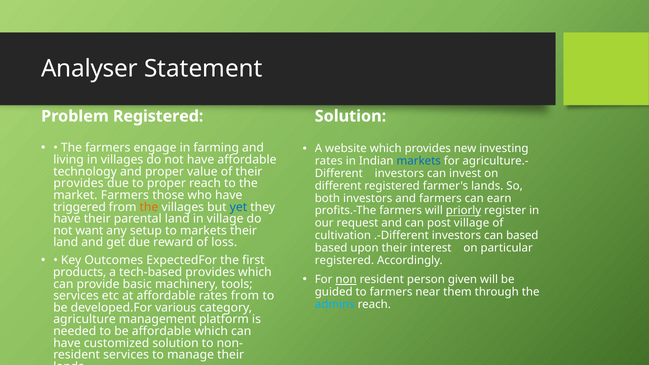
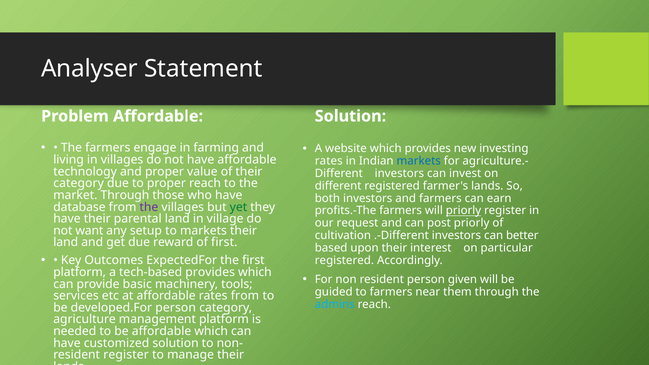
Problem Registered: Registered -> Affordable
provides at (79, 183): provides -> category
market Farmers: Farmers -> Through
triggered: triggered -> database
the at (149, 207) colour: orange -> purple
yet colour: blue -> green
post village: village -> priorly
can based: based -> better
of loss: loss -> first
products at (80, 272): products -> platform
non underline: present -> none
developed.For various: various -> person
resident services: services -> register
